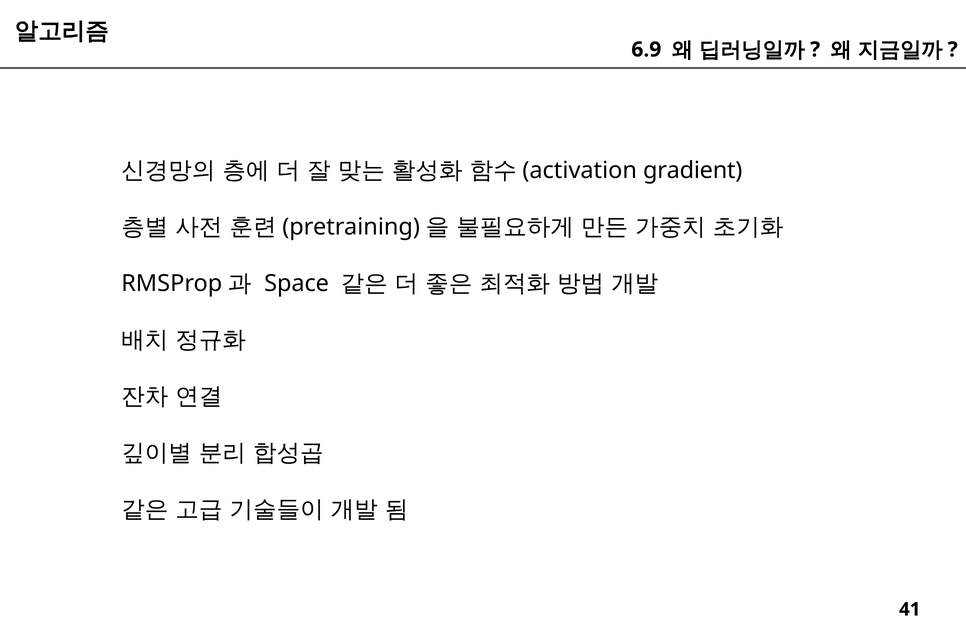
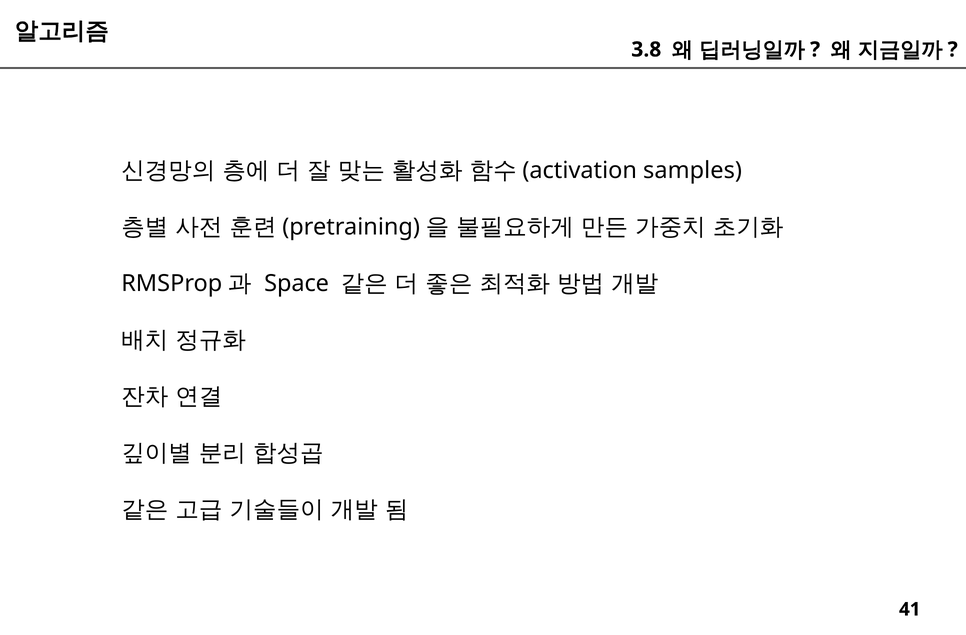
6.9: 6.9 -> 3.8
gradient: gradient -> samples
